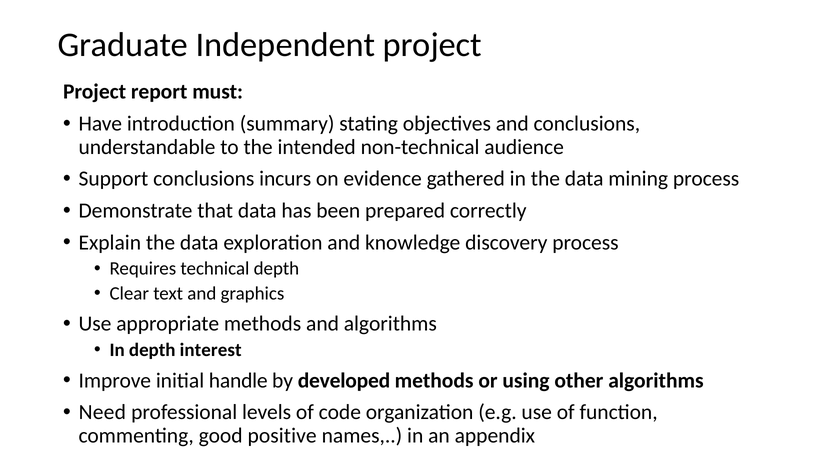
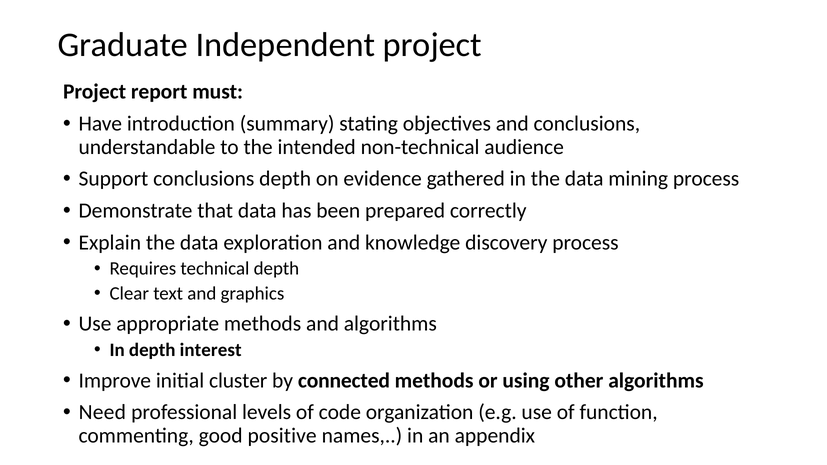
conclusions incurs: incurs -> depth
handle: handle -> cluster
developed: developed -> connected
